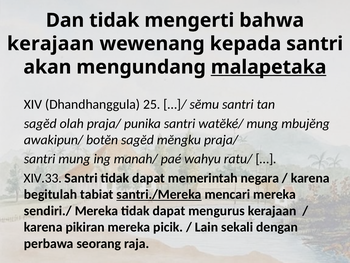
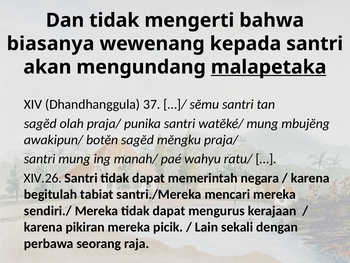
kerajaan at (51, 44): kerajaan -> biasanya
25: 25 -> 37
XIV.33: XIV.33 -> XIV.26
santri./Mereka underline: present -> none
